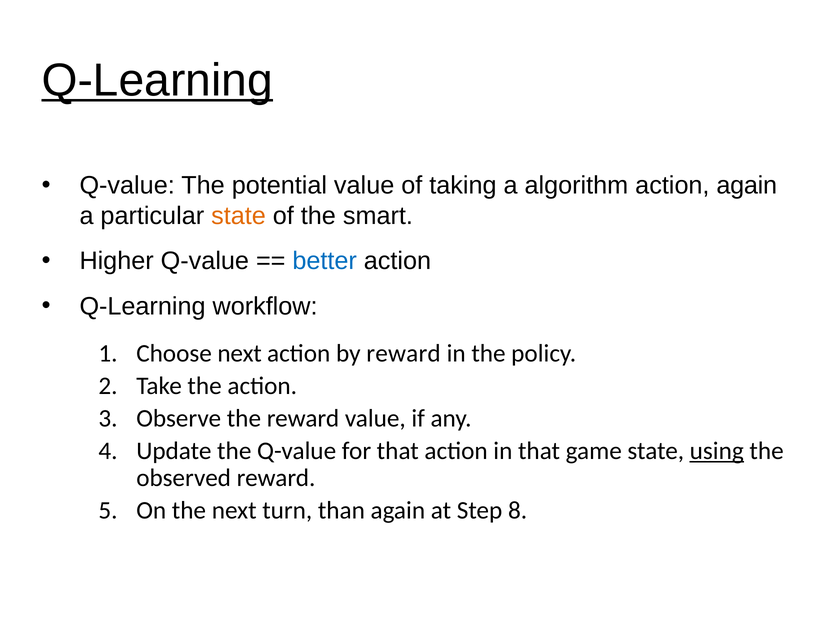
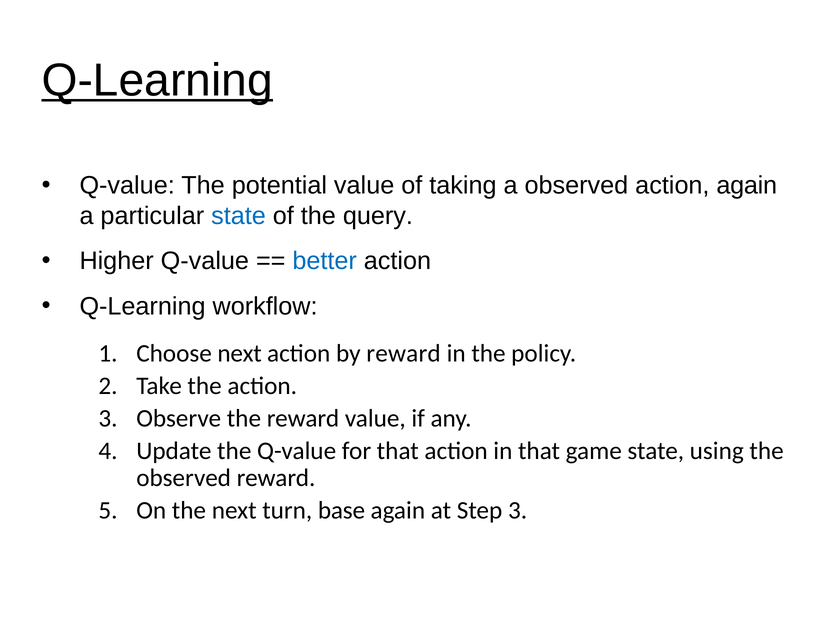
a algorithm: algorithm -> observed
state at (238, 216) colour: orange -> blue
smart: smart -> query
using underline: present -> none
than: than -> base
Step 8: 8 -> 3
